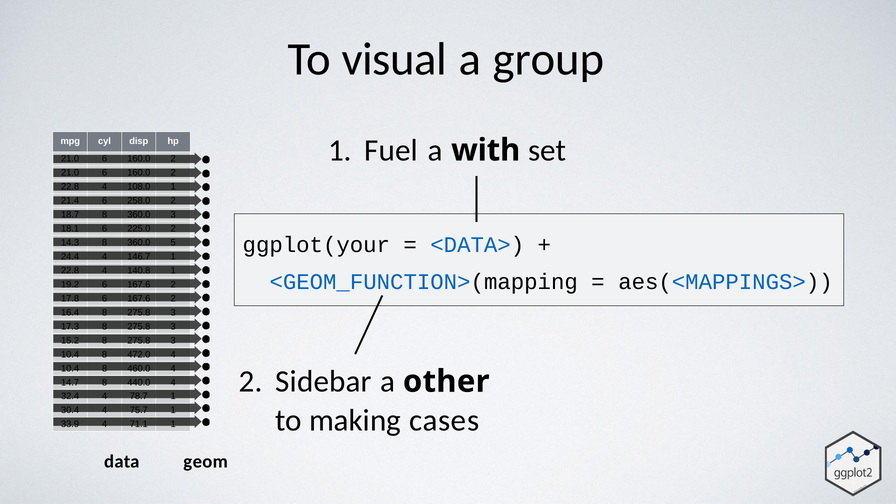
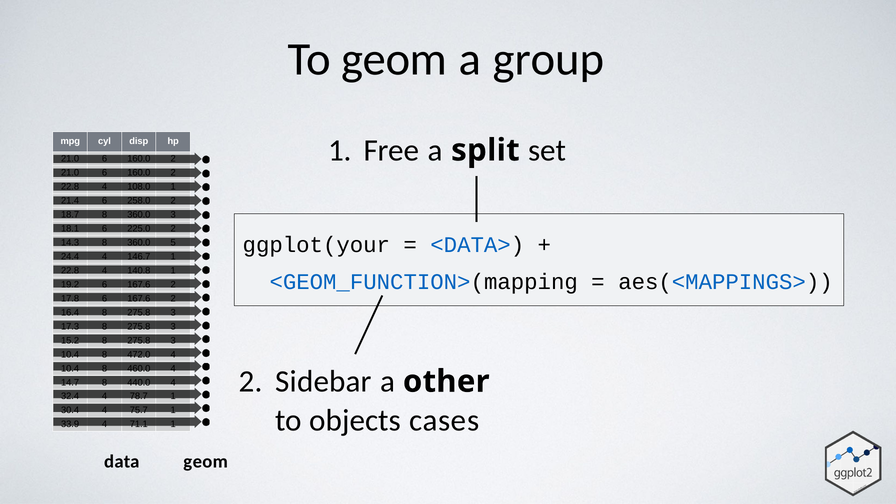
To visual: visual -> geom
Fuel: Fuel -> Free
with: with -> split
making: making -> objects
